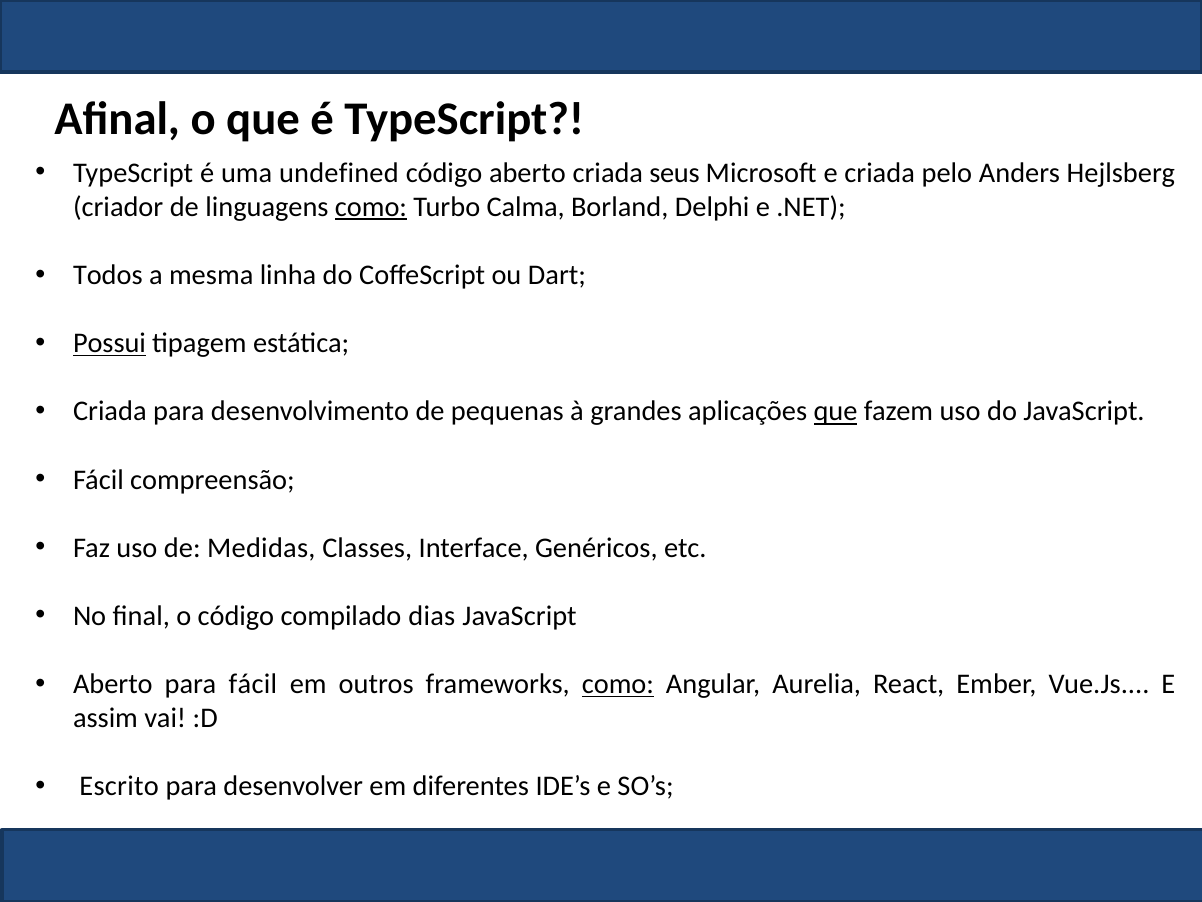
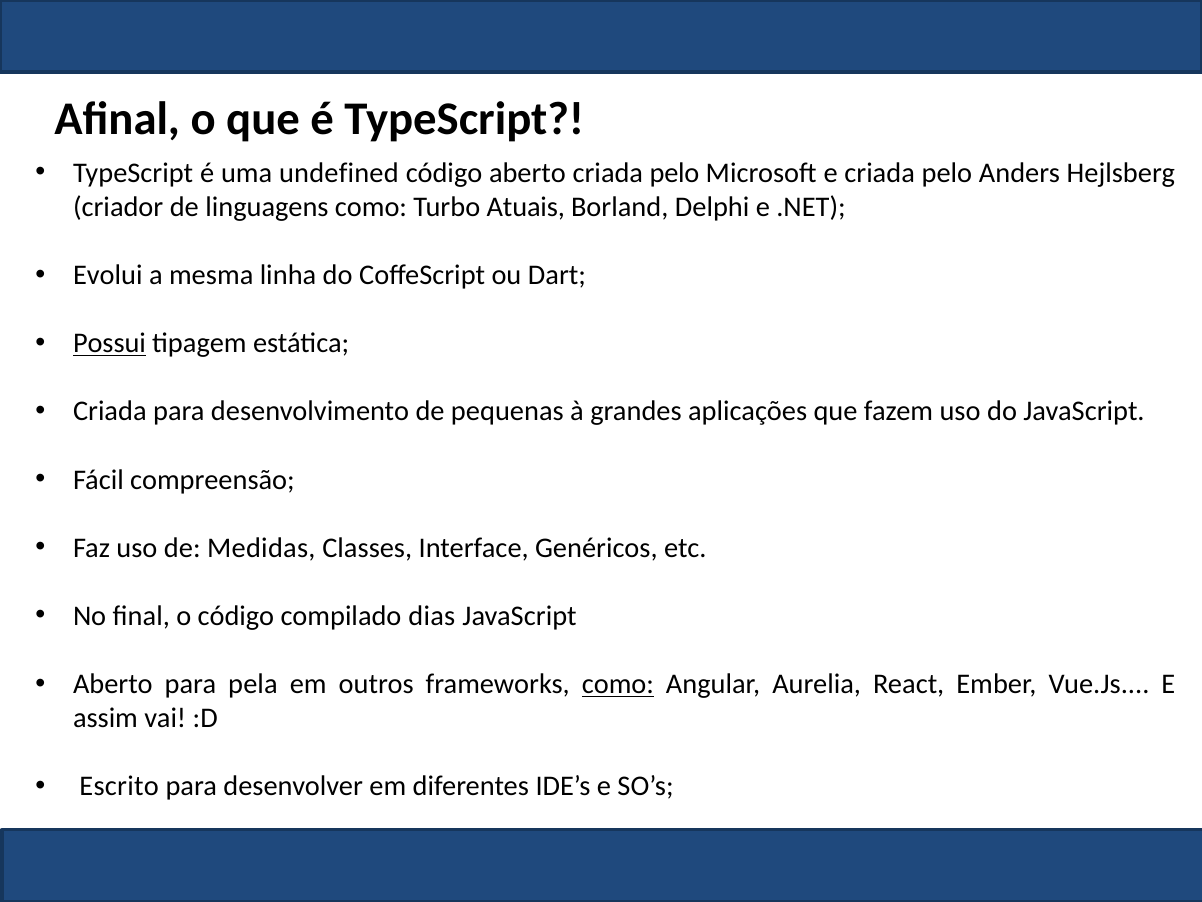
aberto criada seus: seus -> pelo
como at (371, 207) underline: present -> none
Calma: Calma -> Atuais
Todos: Todos -> Evolui
que at (835, 411) underline: present -> none
para fácil: fácil -> pela
